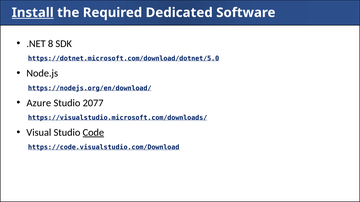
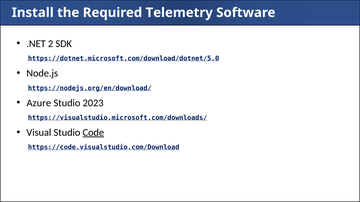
Install underline: present -> none
Dedicated: Dedicated -> Telemetry
8: 8 -> 2
2077: 2077 -> 2023
